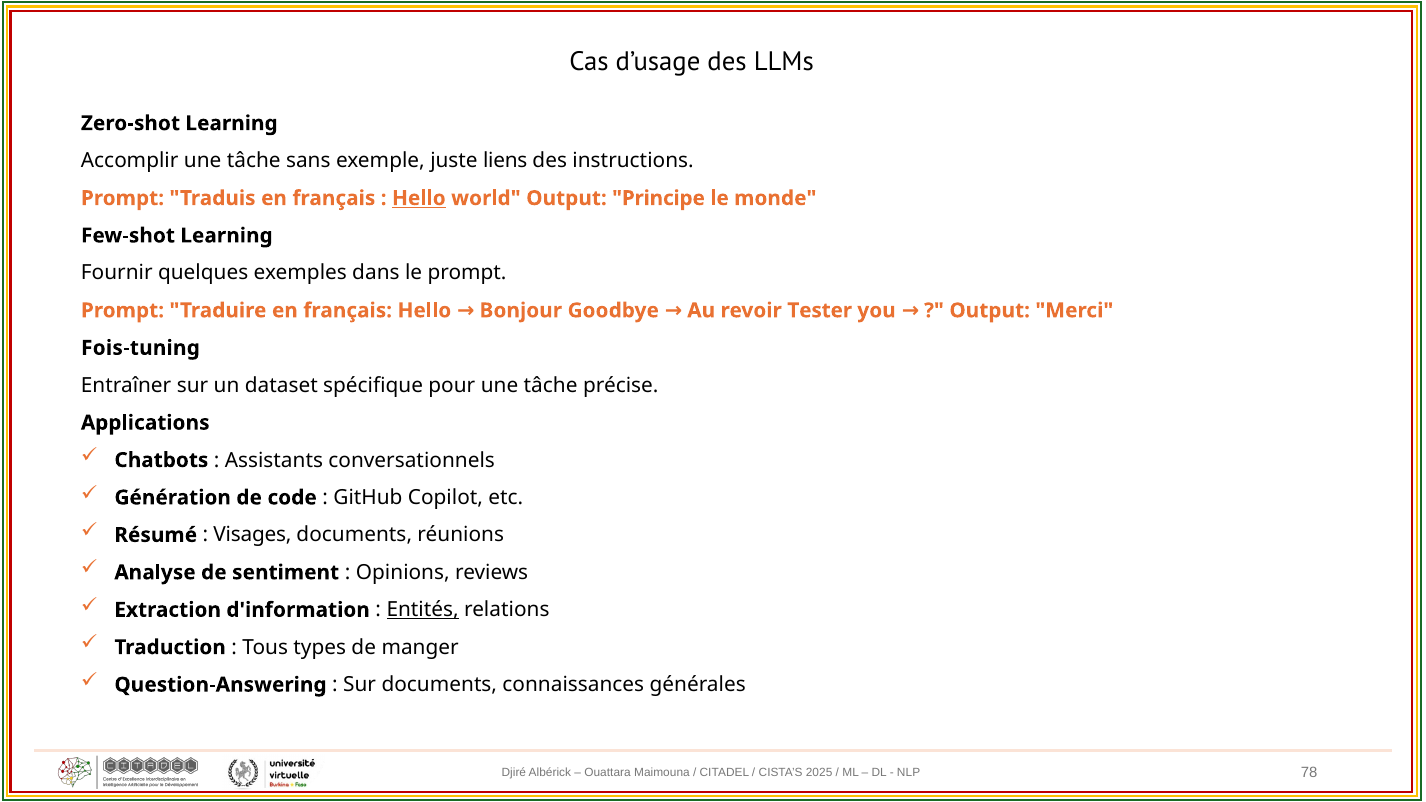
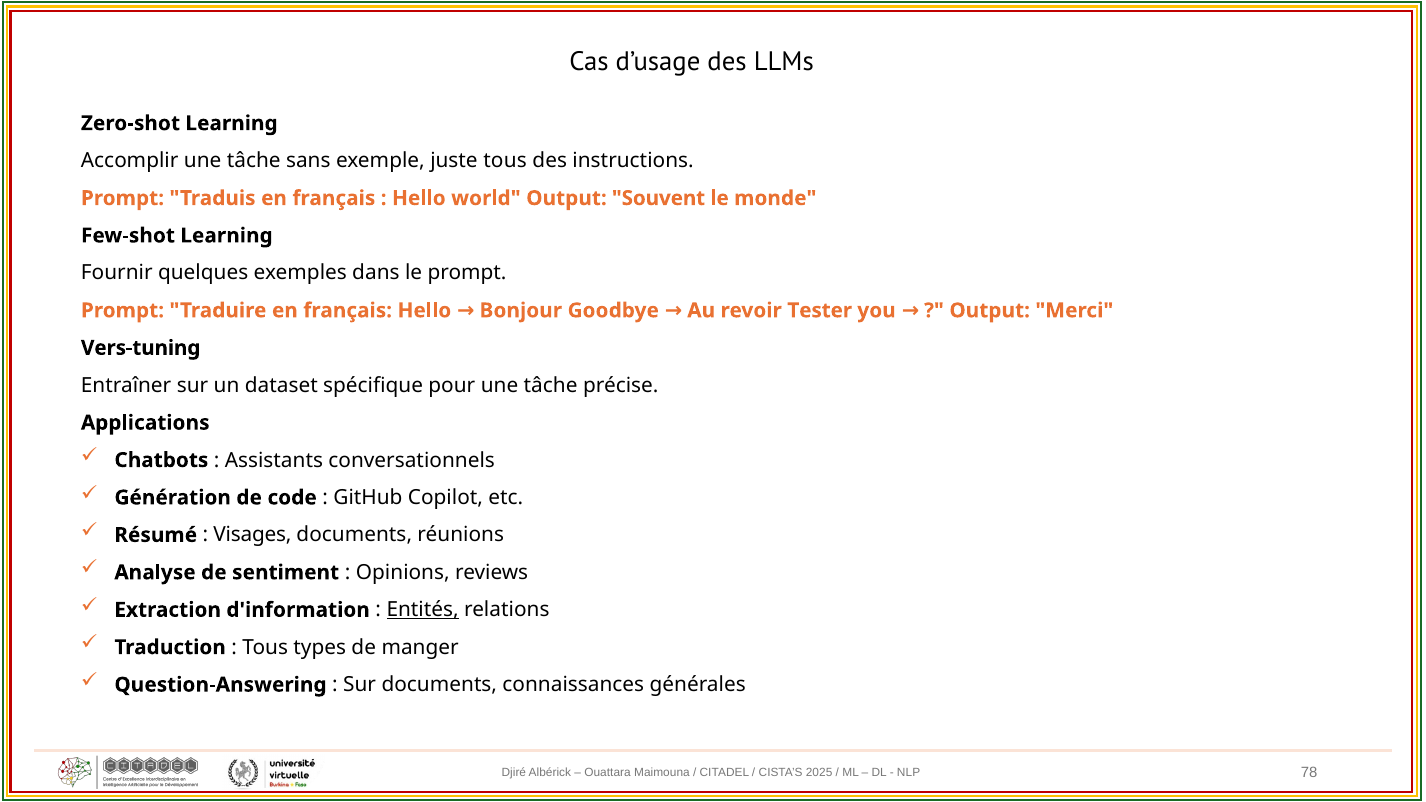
juste liens: liens -> tous
Hello at (419, 198) underline: present -> none
Principe: Principe -> Souvent
Fois-tuning: Fois-tuning -> Vers-tuning
